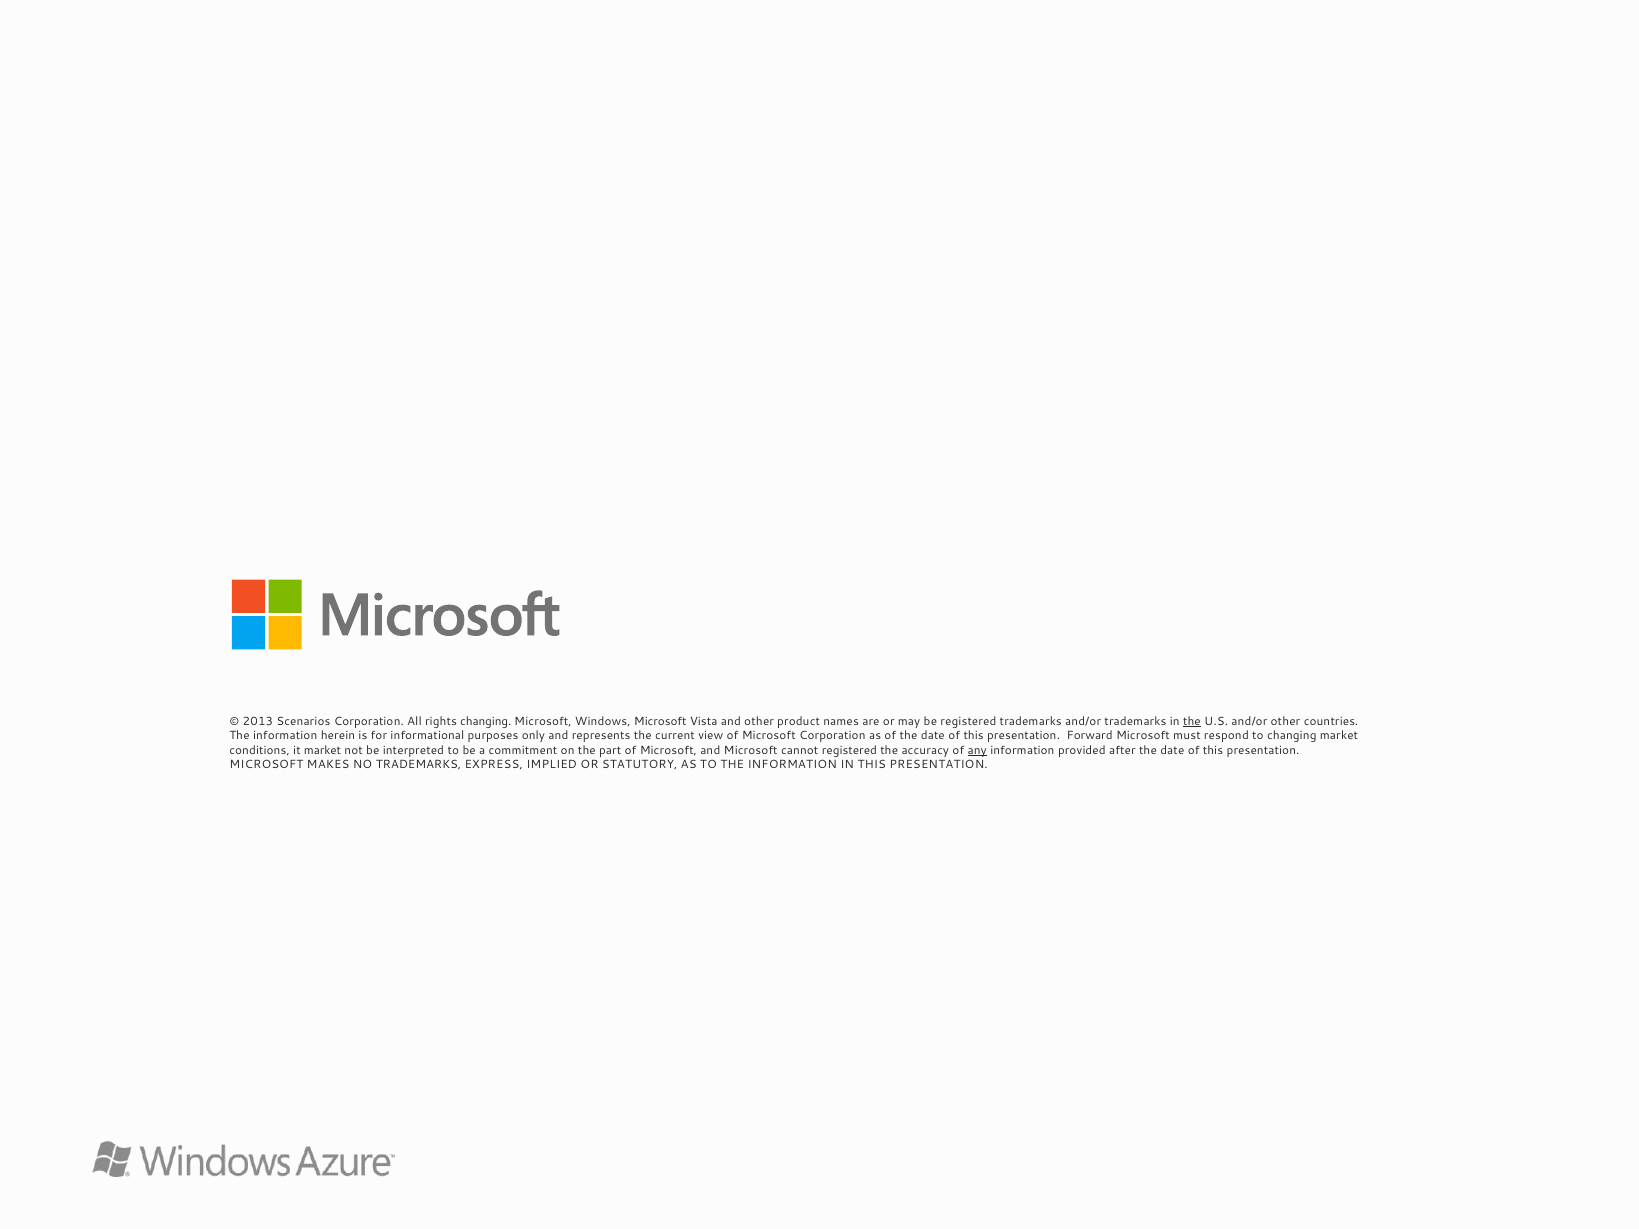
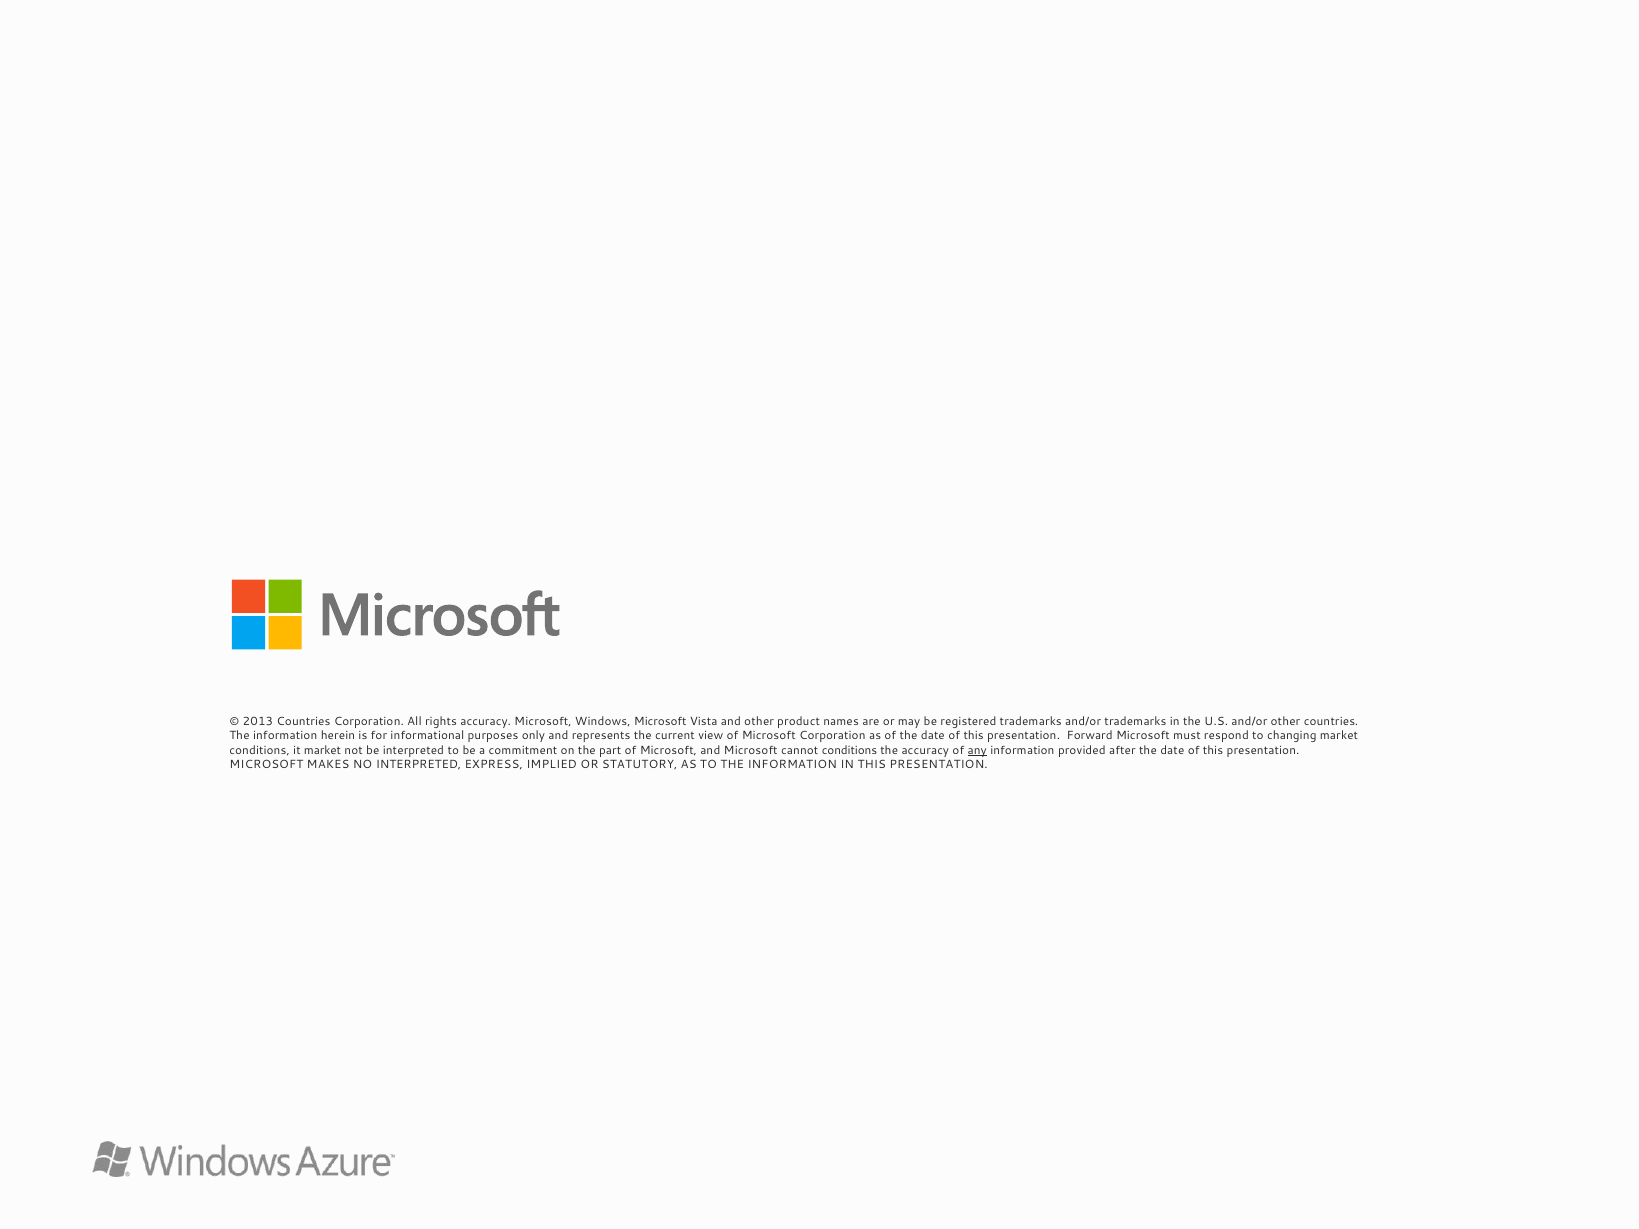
2013 Scenarios: Scenarios -> Countries
rights changing: changing -> accuracy
the at (1192, 722) underline: present -> none
cannot registered: registered -> conditions
NO TRADEMARKS: TRADEMARKS -> INTERPRETED
